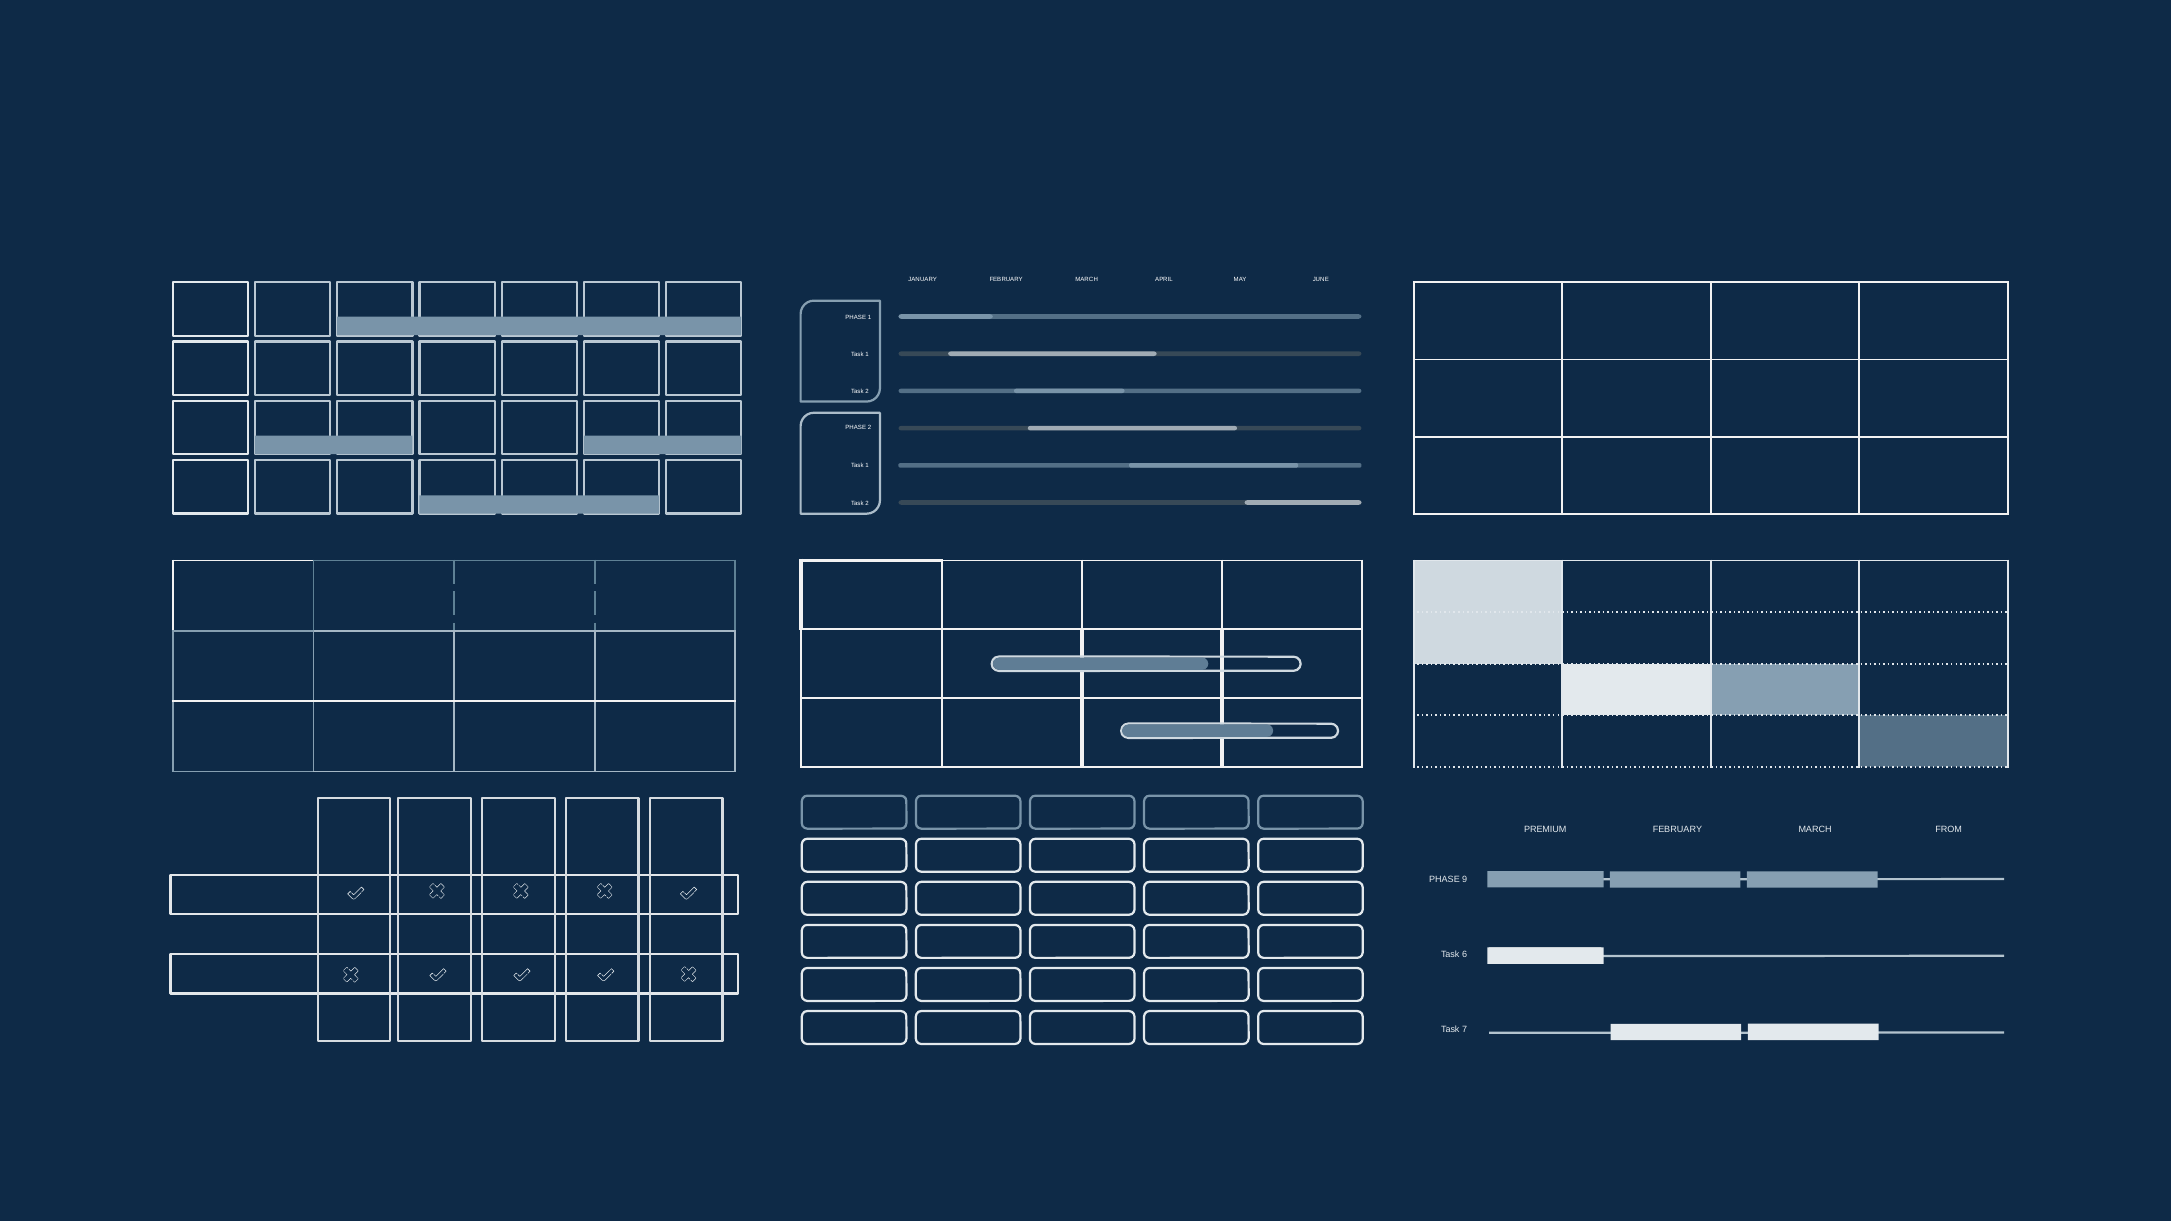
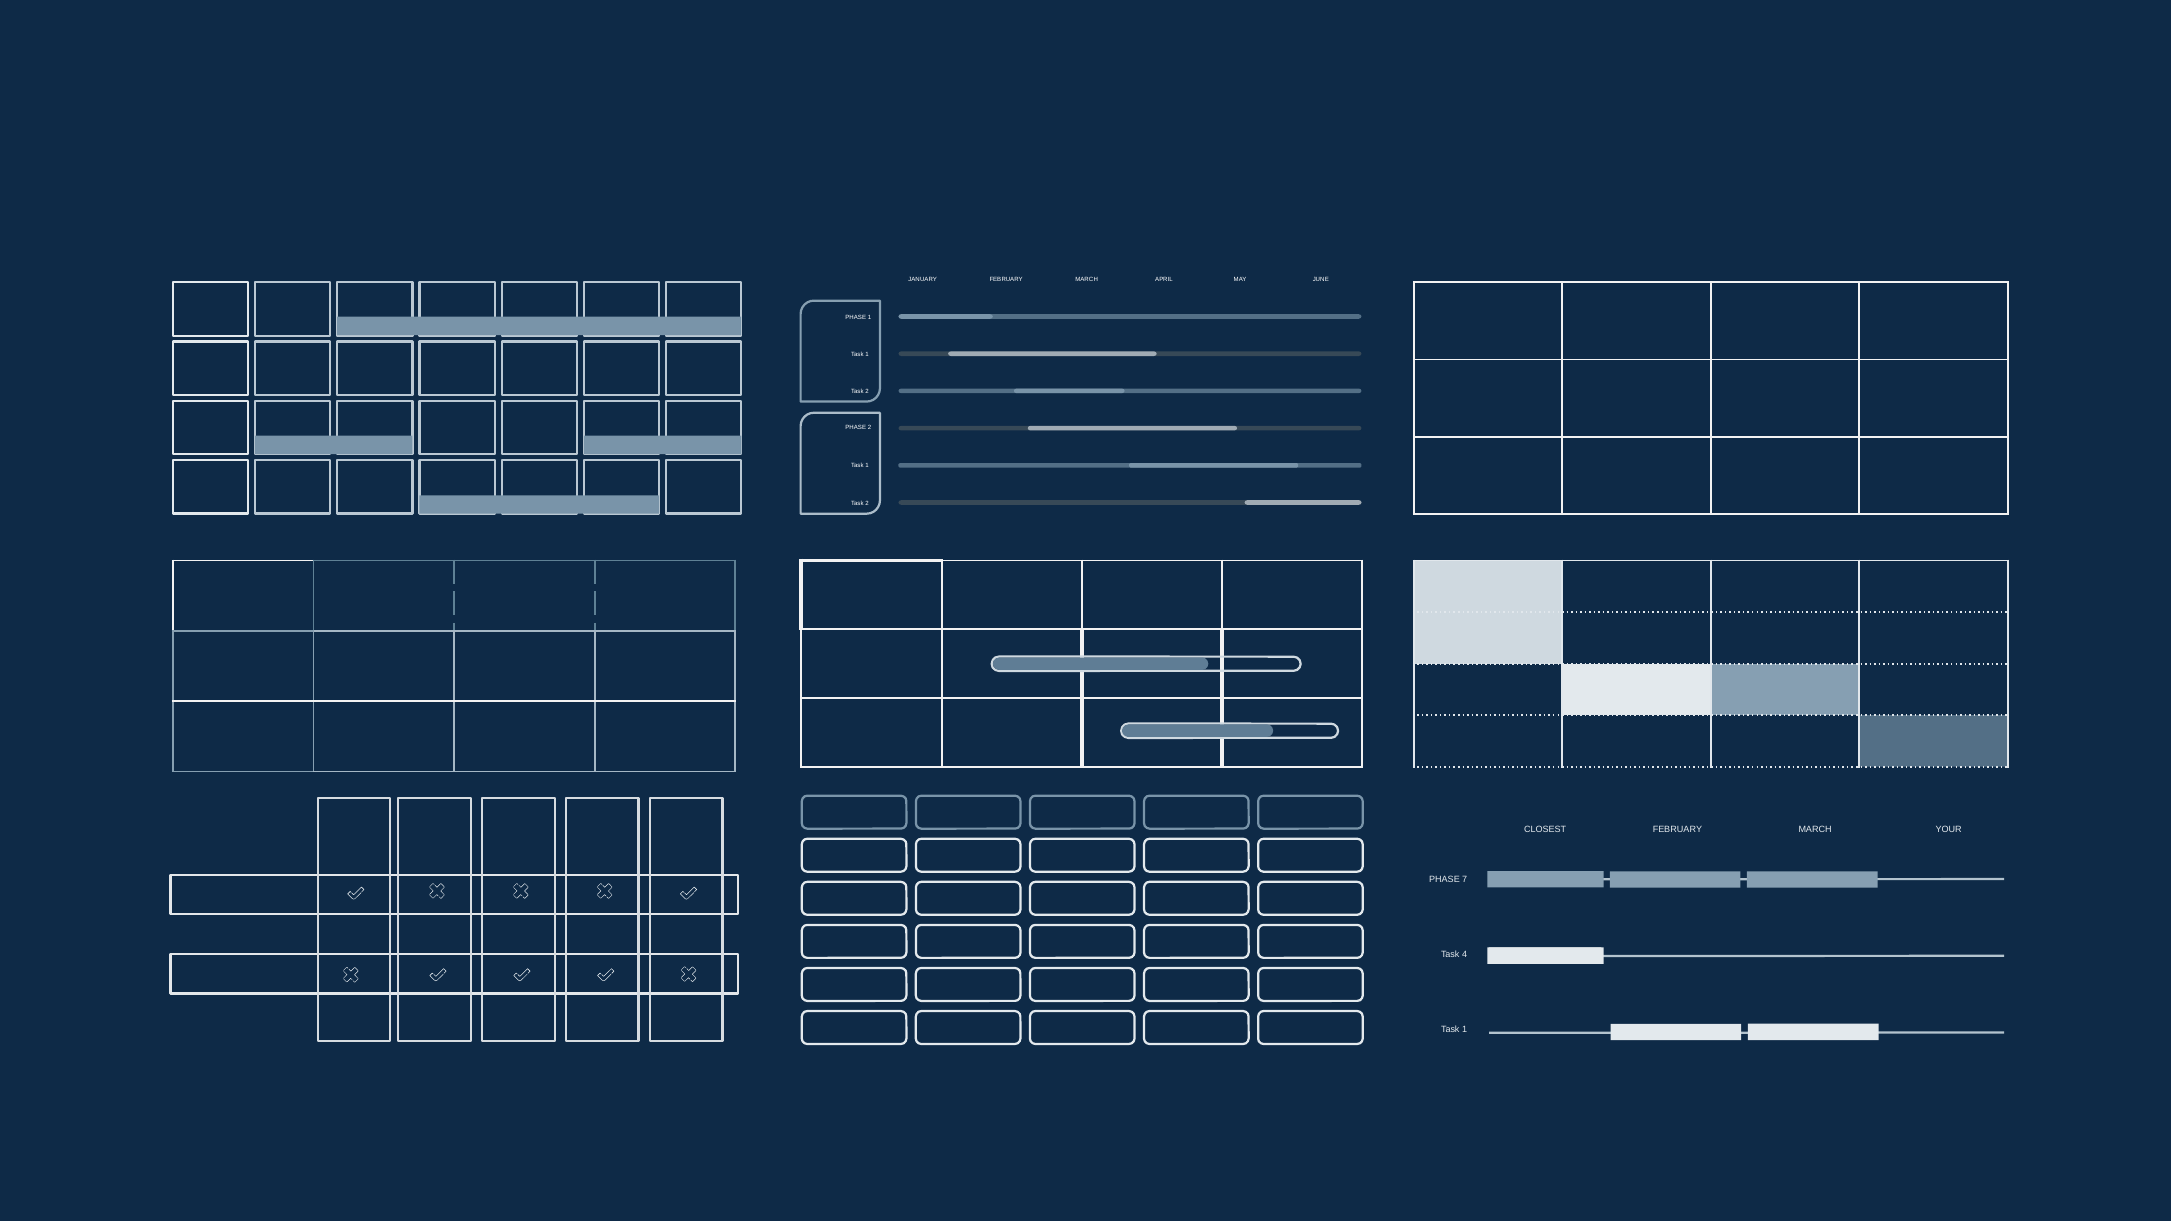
PREMIUM: PREMIUM -> CLOSEST
FROM: FROM -> YOUR
9: 9 -> 7
6: 6 -> 4
7 at (1465, 1030): 7 -> 1
